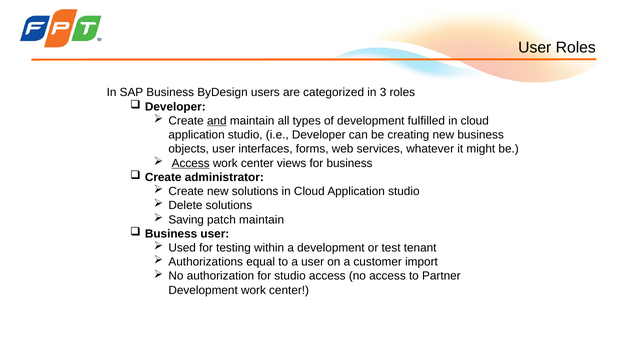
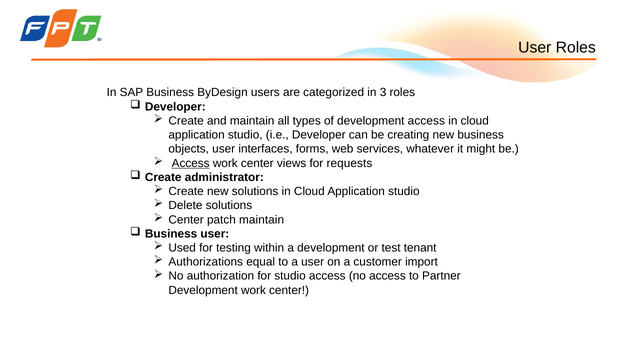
and underline: present -> none
development fulfilled: fulfilled -> access
for business: business -> requests
Saving at (186, 220): Saving -> Center
